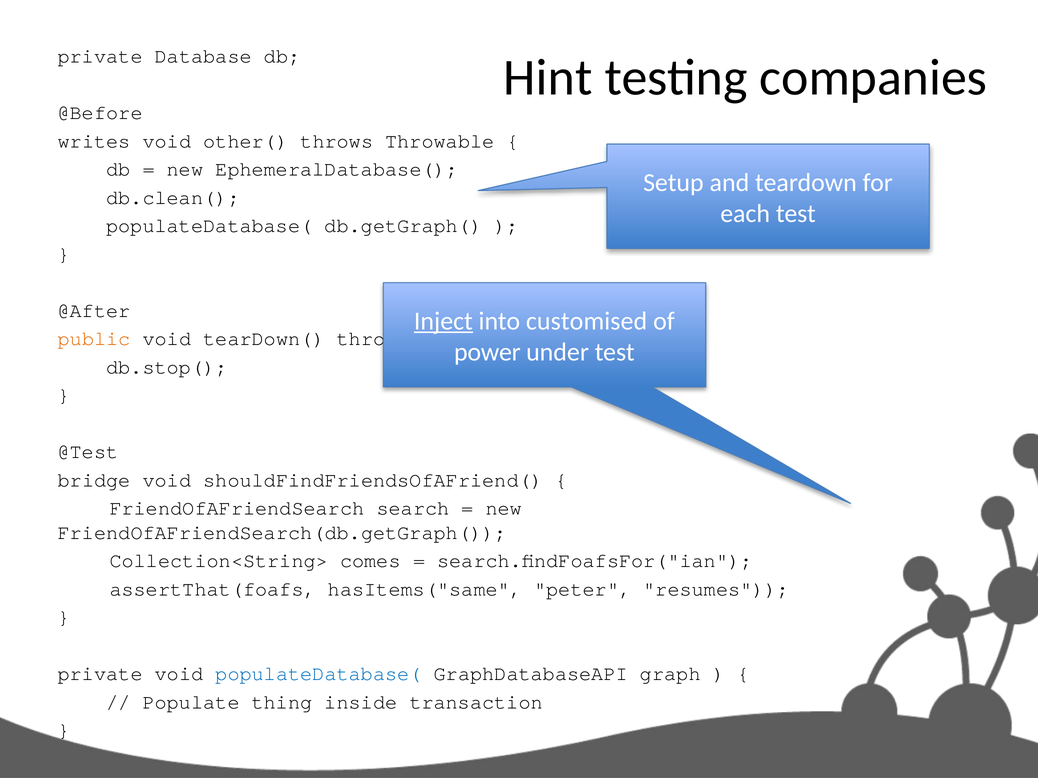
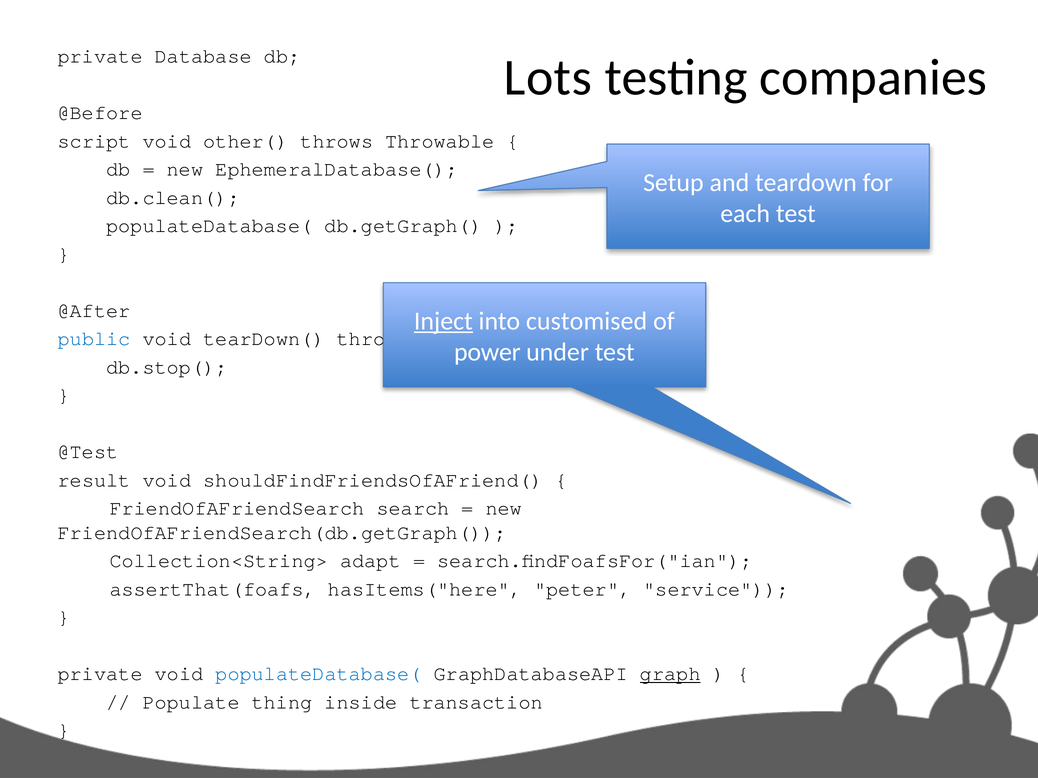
Hint: Hint -> Lots
writes: writes -> script
public colour: orange -> blue
bridge: bridge -> result
comes: comes -> adapt
hasItems("same: hasItems("same -> hasItems("here
resumes: resumes -> service
graph underline: none -> present
